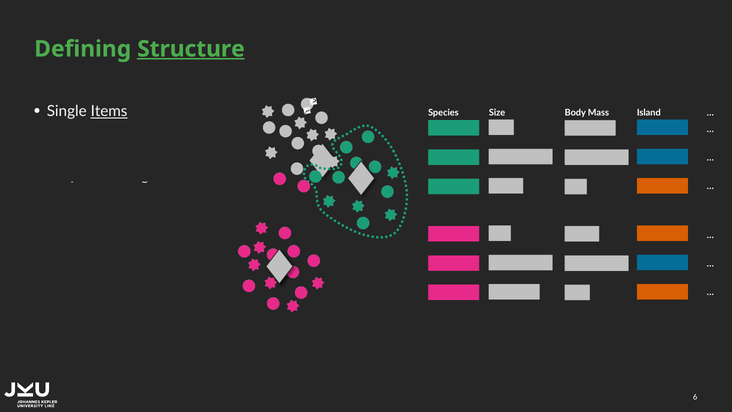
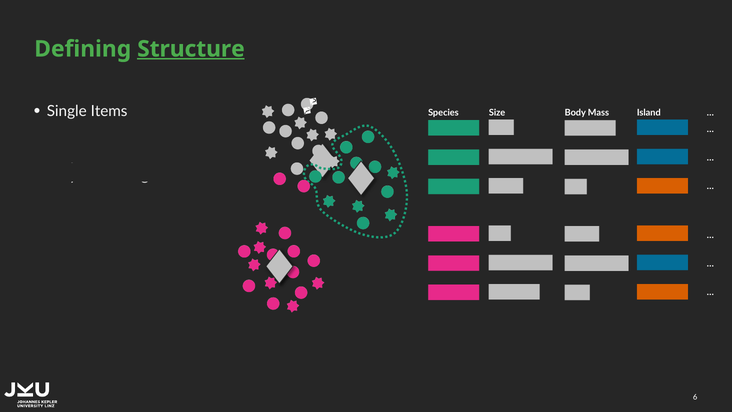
Items underline: present -> none
